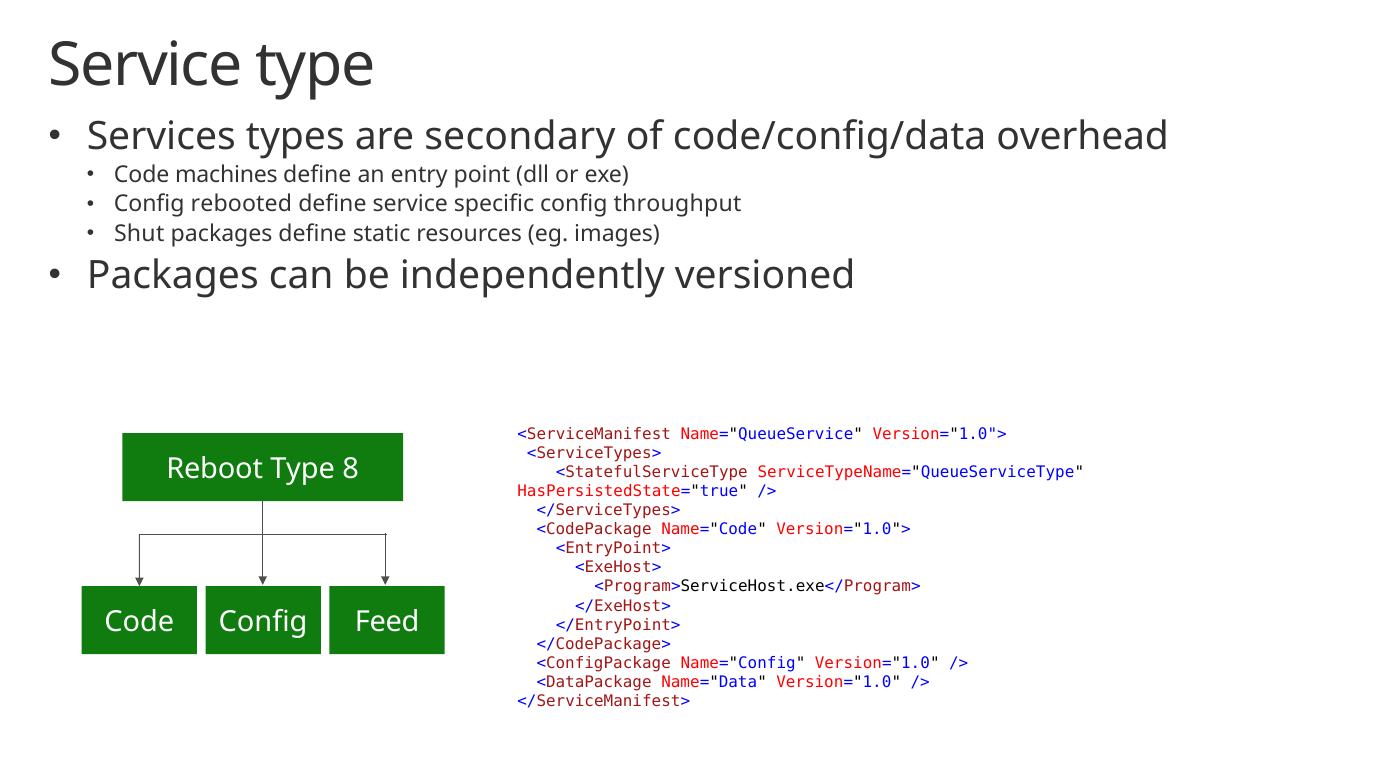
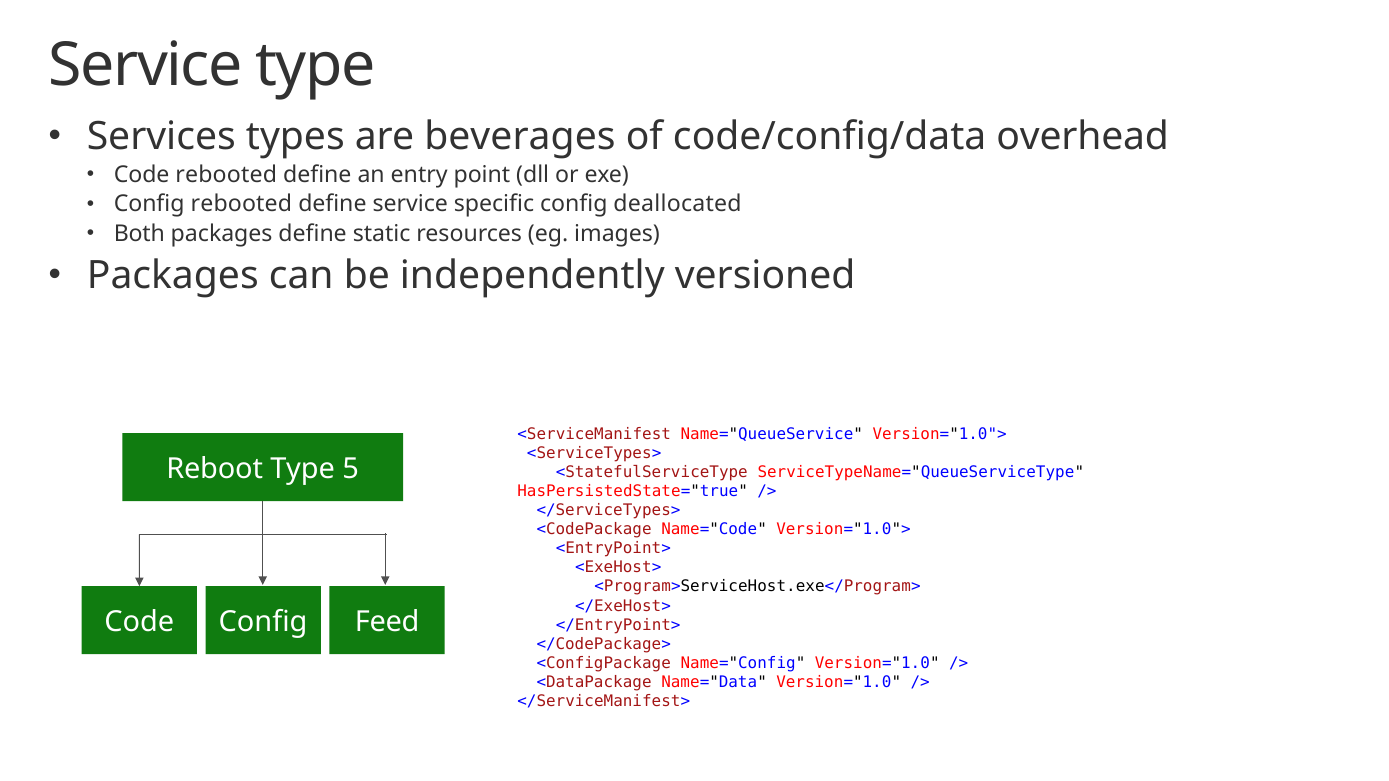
secondary: secondary -> beverages
Code machines: machines -> rebooted
throughput: throughput -> deallocated
Shut: Shut -> Both
8: 8 -> 5
